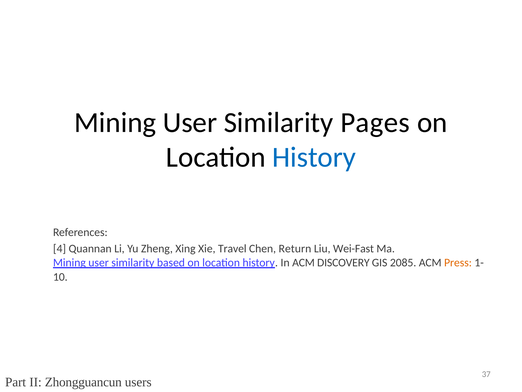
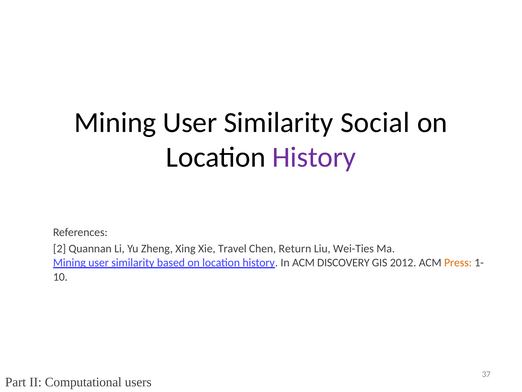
Pages: Pages -> Social
History at (314, 157) colour: blue -> purple
4: 4 -> 2
Wei-Fast: Wei-Fast -> Wei-Ties
2085: 2085 -> 2012
Zhongguancun: Zhongguancun -> Computational
